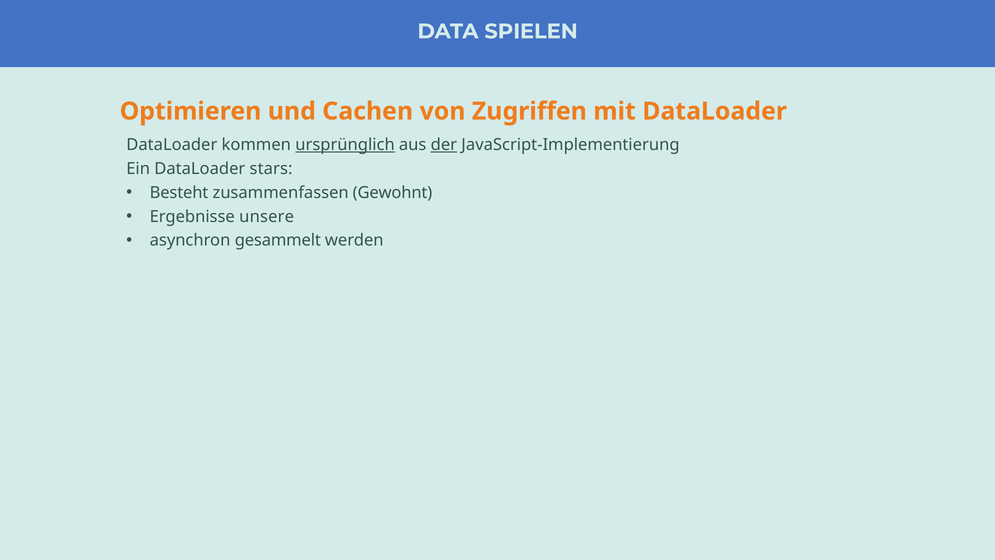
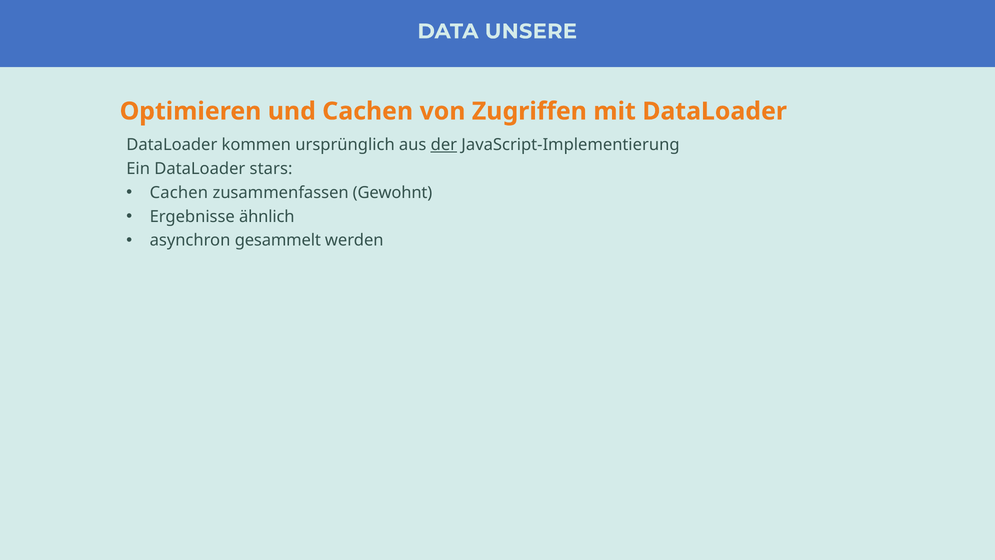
SPIELEN: SPIELEN -> UNSERE
ursprünglich underline: present -> none
Besteht at (179, 193): Besteht -> Cachen
unsere: unsere -> ähnlich
